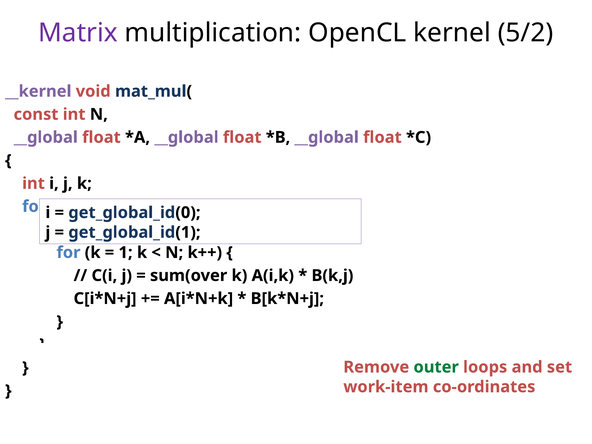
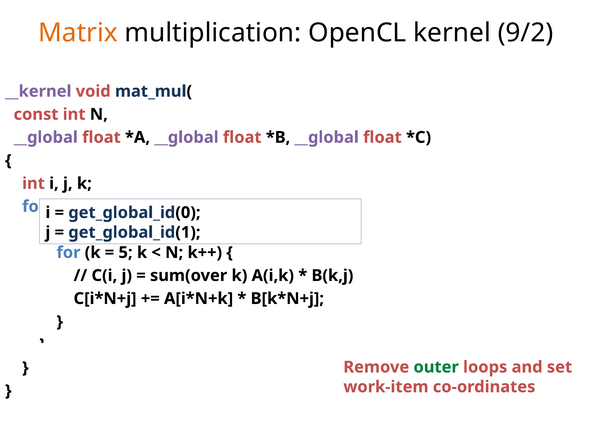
Matrix colour: purple -> orange
5/2: 5/2 -> 9/2
1: 1 -> 5
